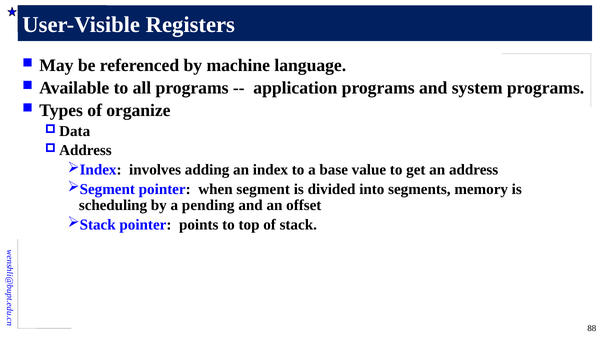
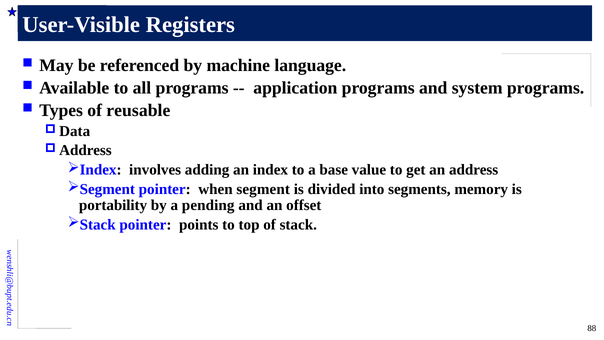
organize: organize -> reusable
scheduling: scheduling -> portability
